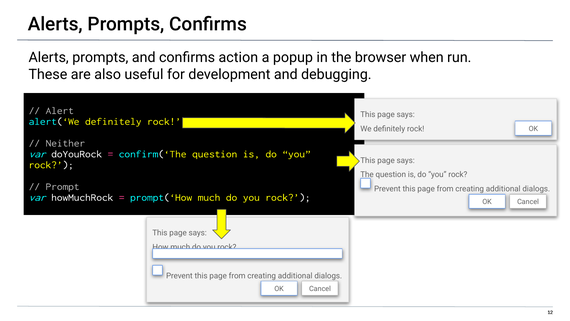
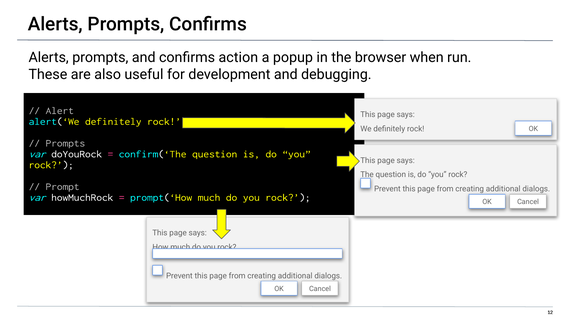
Neither at (65, 143): Neither -> Prompts
